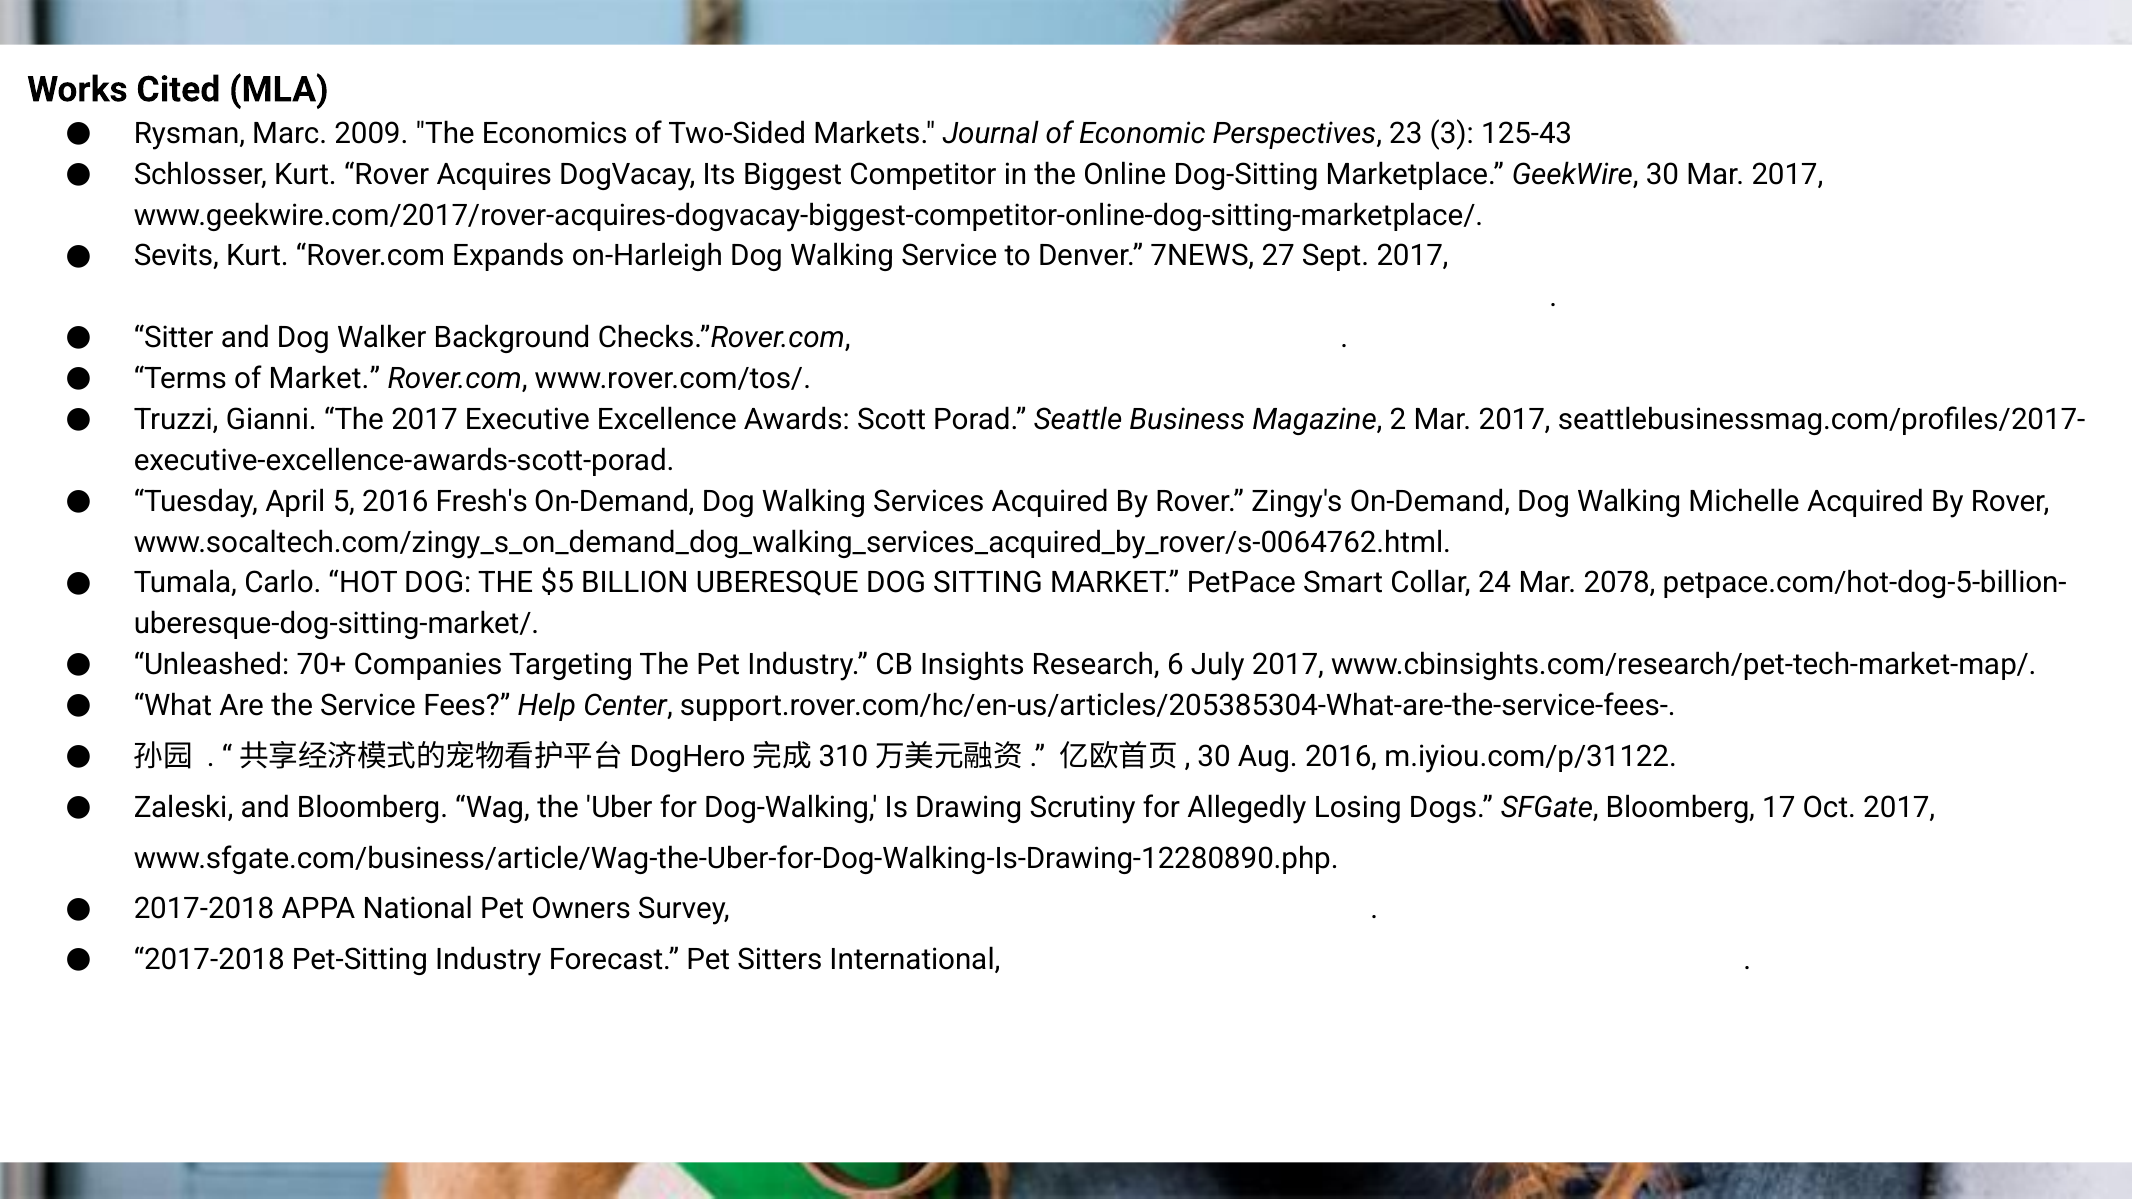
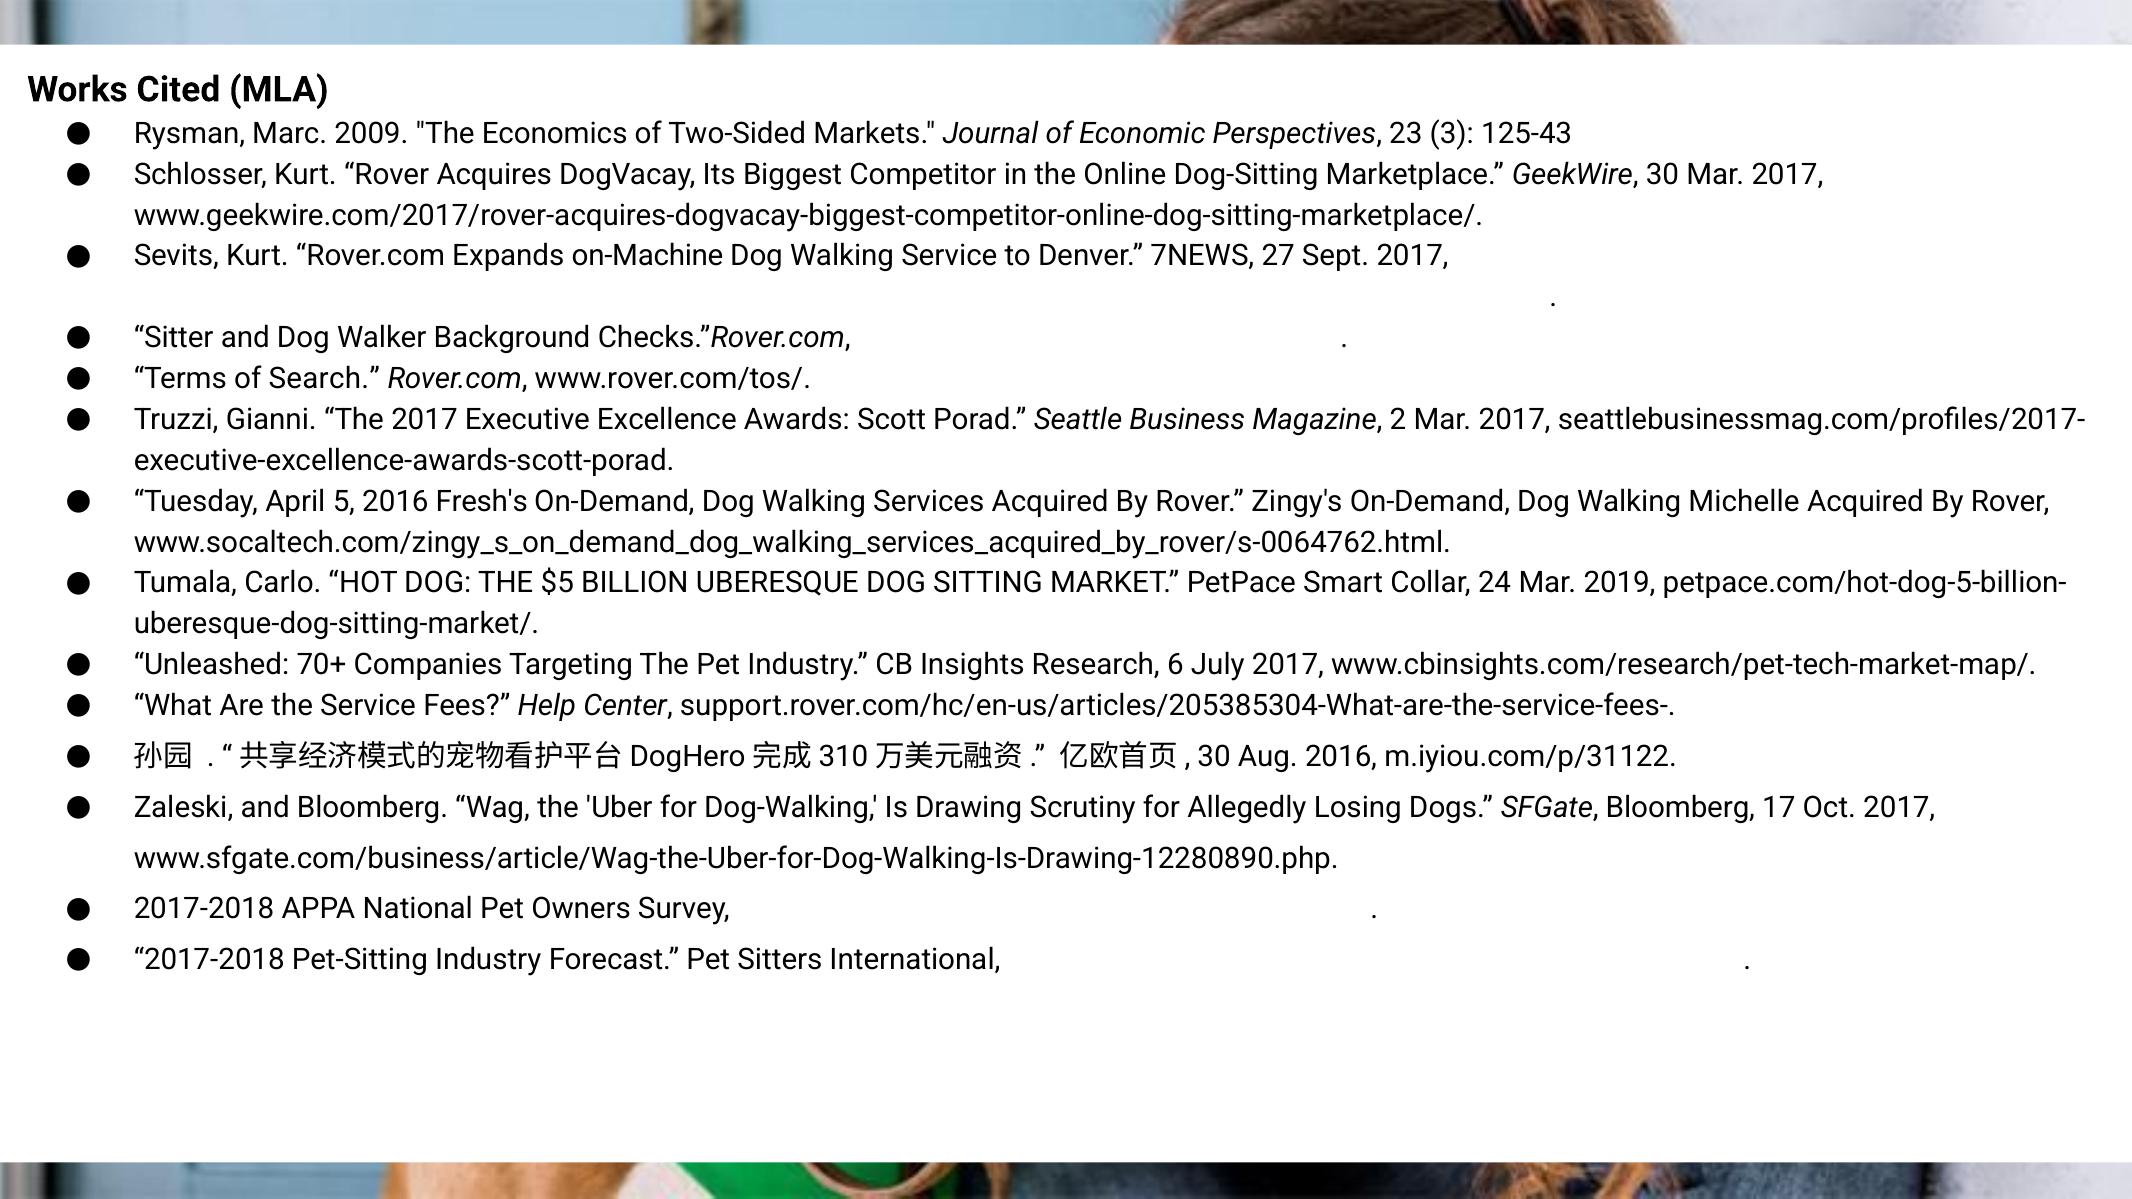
on-Harleigh: on-Harleigh -> on-Machine
of Market: Market -> Search
2078: 2078 -> 2019
